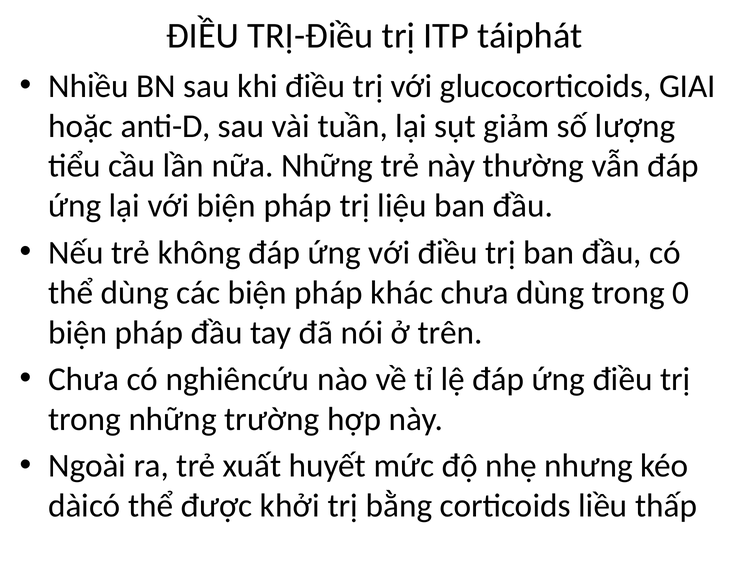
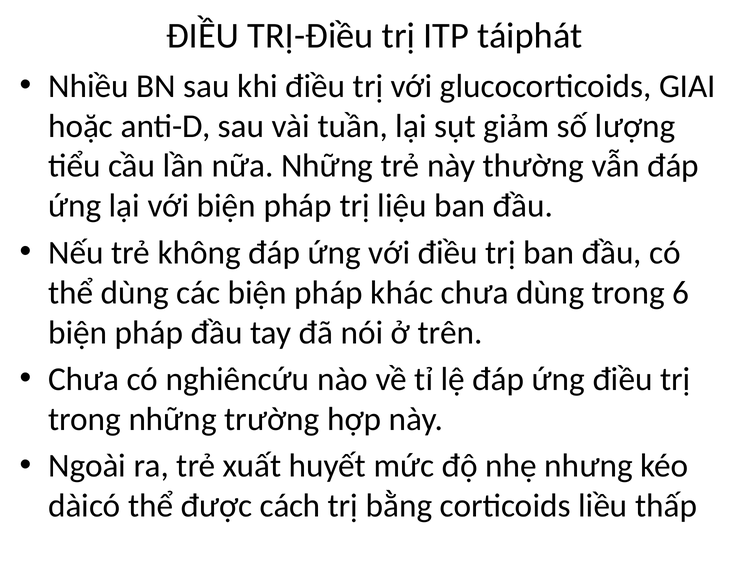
0: 0 -> 6
khởi: khởi -> cách
